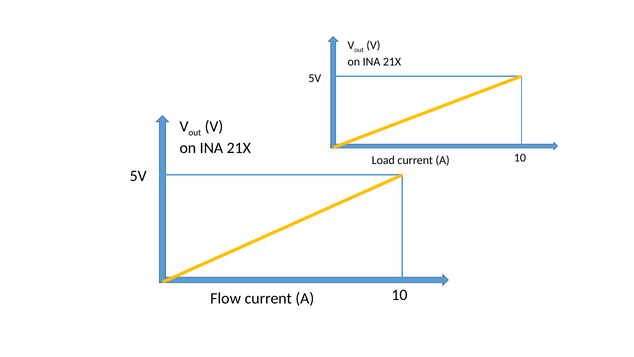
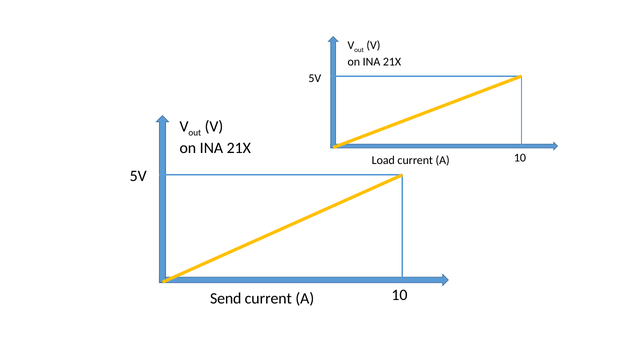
Flow: Flow -> Send
